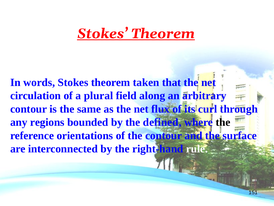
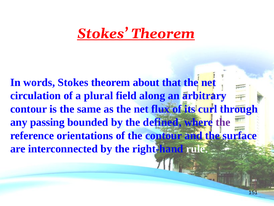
taken: taken -> about
regions: regions -> passing
the at (223, 122) colour: black -> purple
